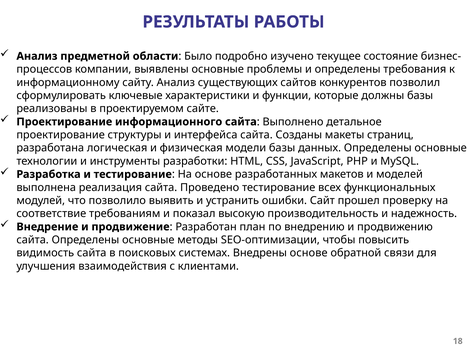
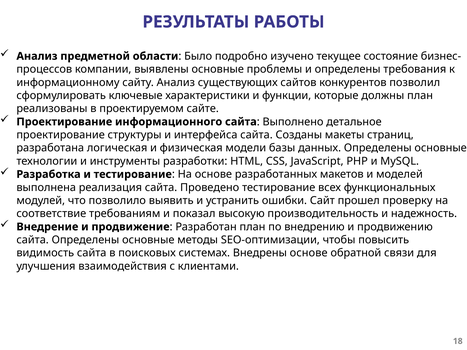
должны базы: базы -> план
